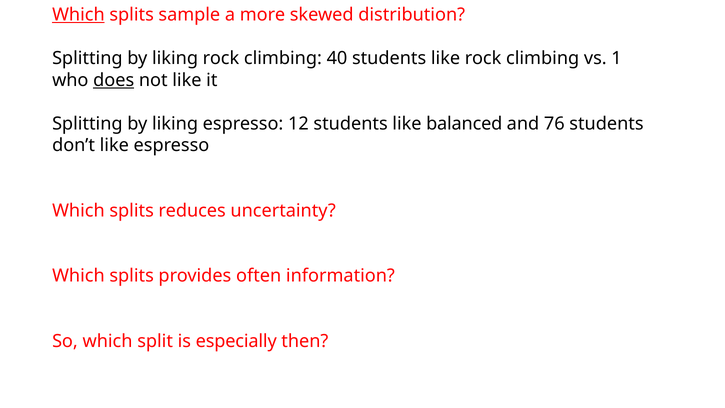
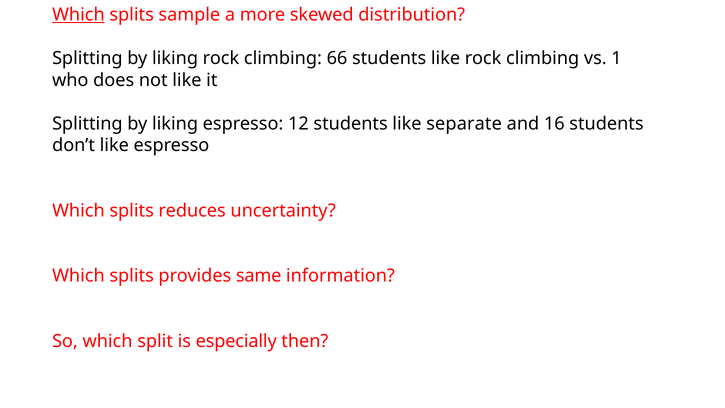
40: 40 -> 66
does underline: present -> none
balanced: balanced -> separate
76: 76 -> 16
often: often -> same
